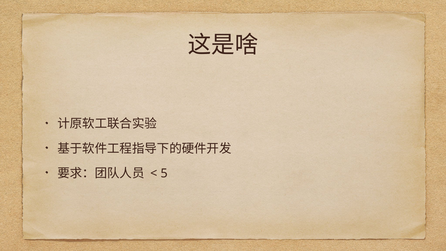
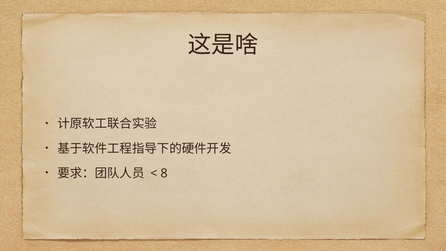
5: 5 -> 8
